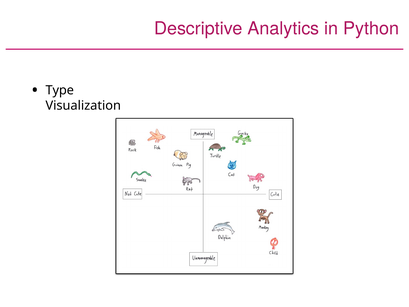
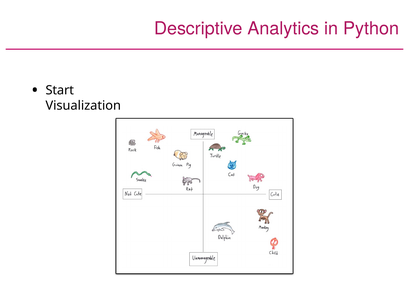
Type: Type -> Start
